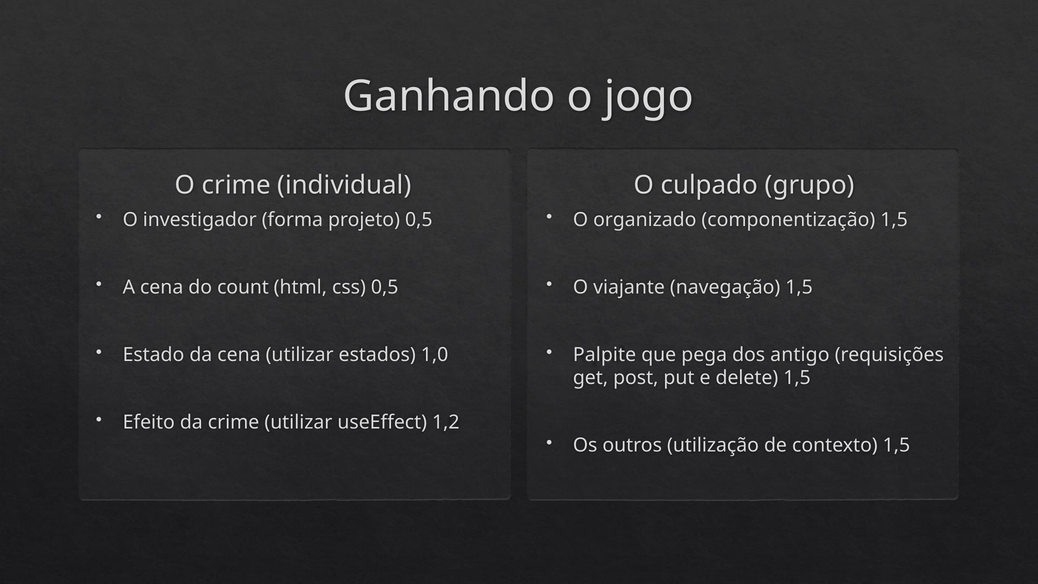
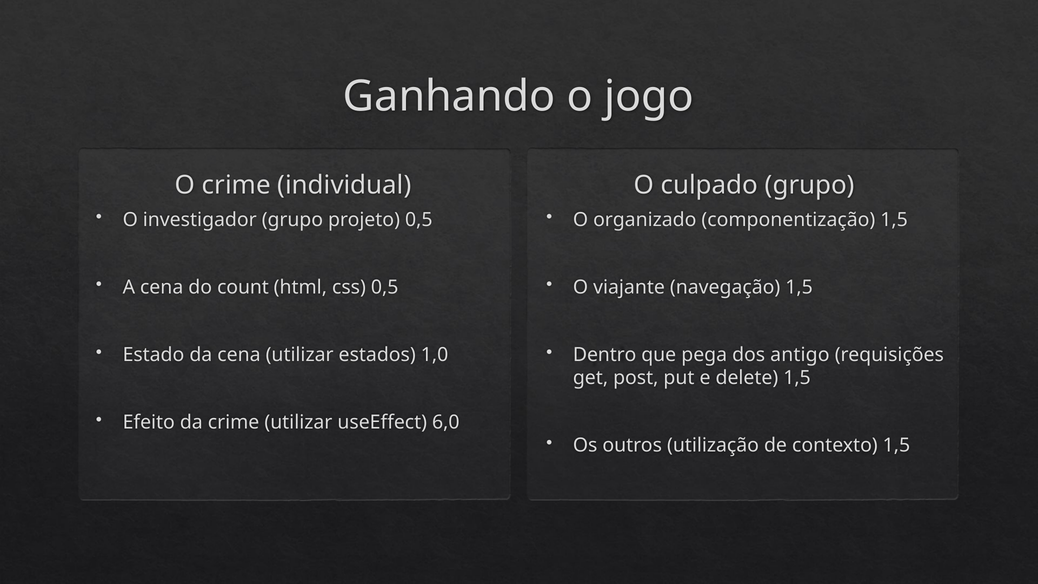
investigador forma: forma -> grupo
Palpite: Palpite -> Dentro
1,2: 1,2 -> 6,0
